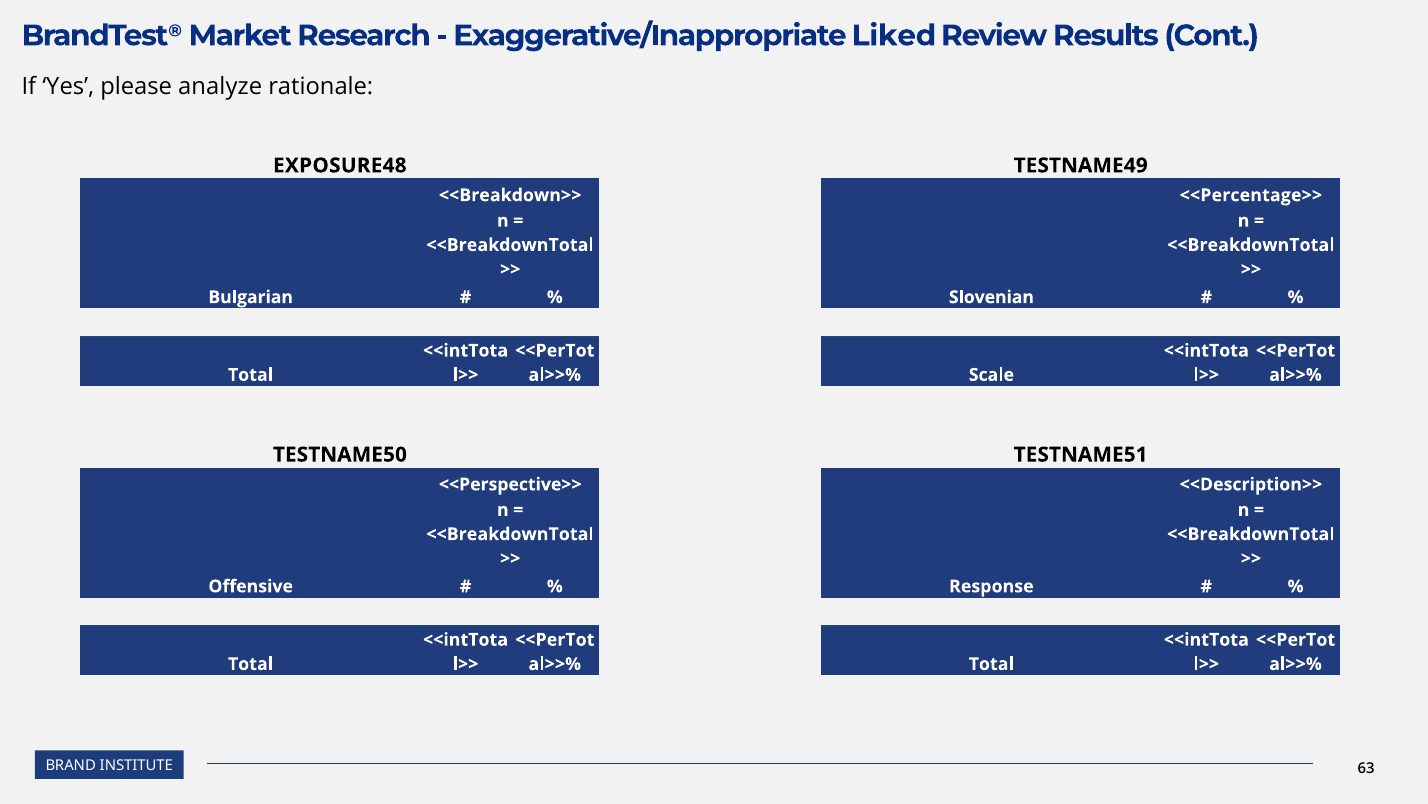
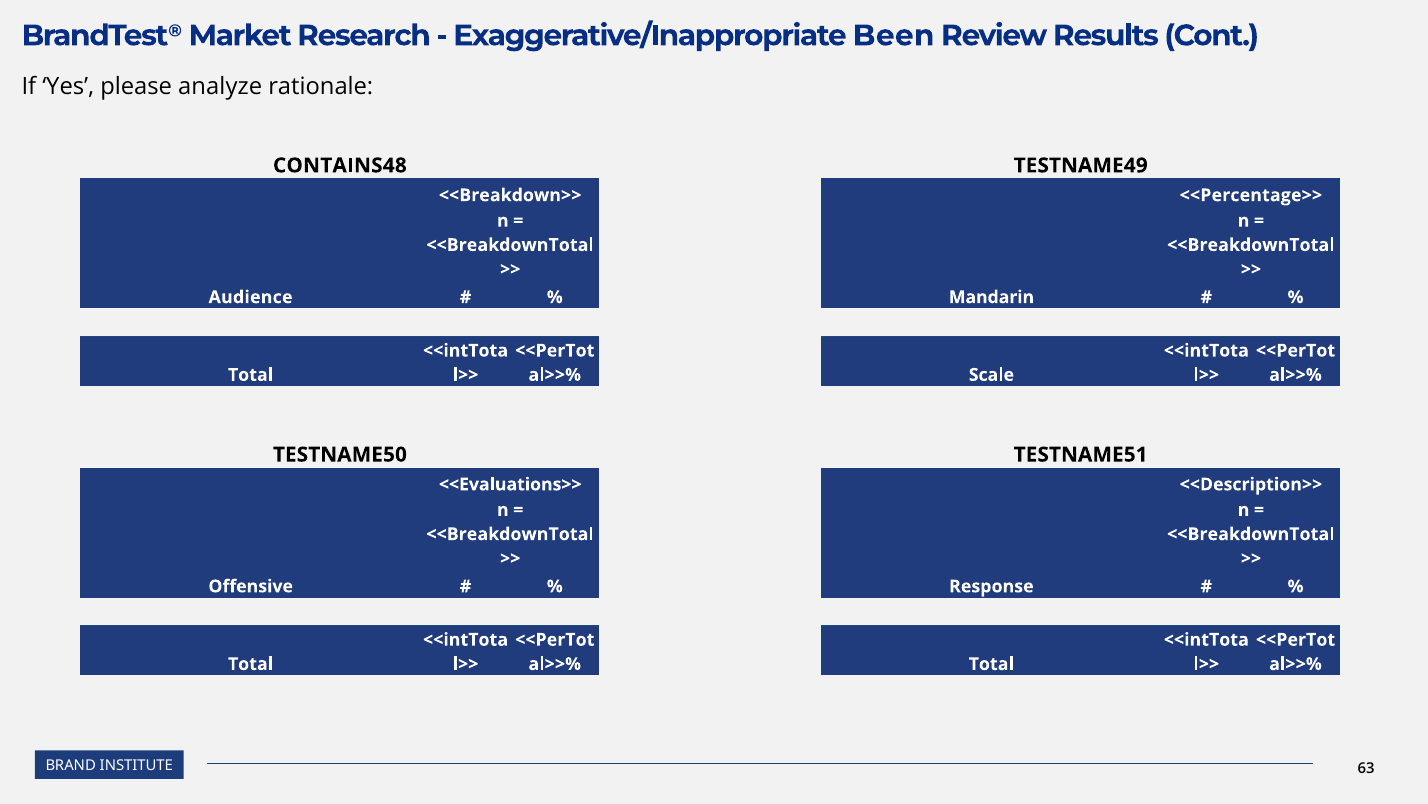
Liked: Liked -> Been
EXPOSURE48: EXPOSURE48 -> CONTAINS48
Bulgarian: Bulgarian -> Audience
Slovenian: Slovenian -> Mandarin
<<Perspective>>: <<Perspective>> -> <<Evaluations>>
